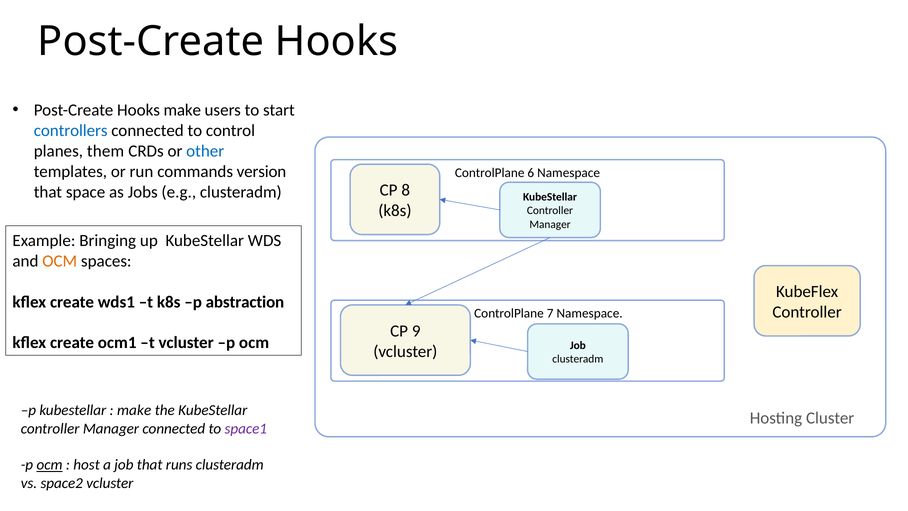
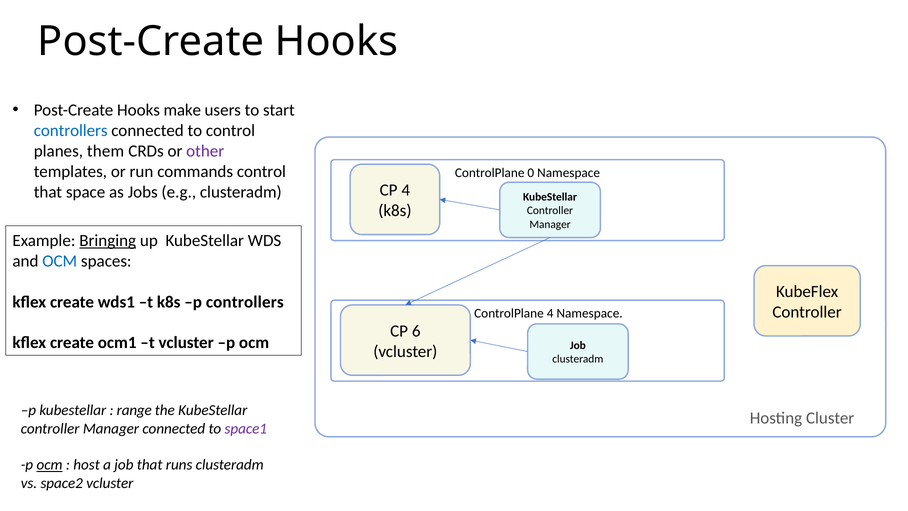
other colour: blue -> purple
commands version: version -> control
6: 6 -> 0
CP 8: 8 -> 4
Bringing underline: none -> present
OCM at (60, 261) colour: orange -> blue
p abstraction: abstraction -> controllers
ControlPlane 7: 7 -> 4
9: 9 -> 6
make at (134, 410): make -> range
